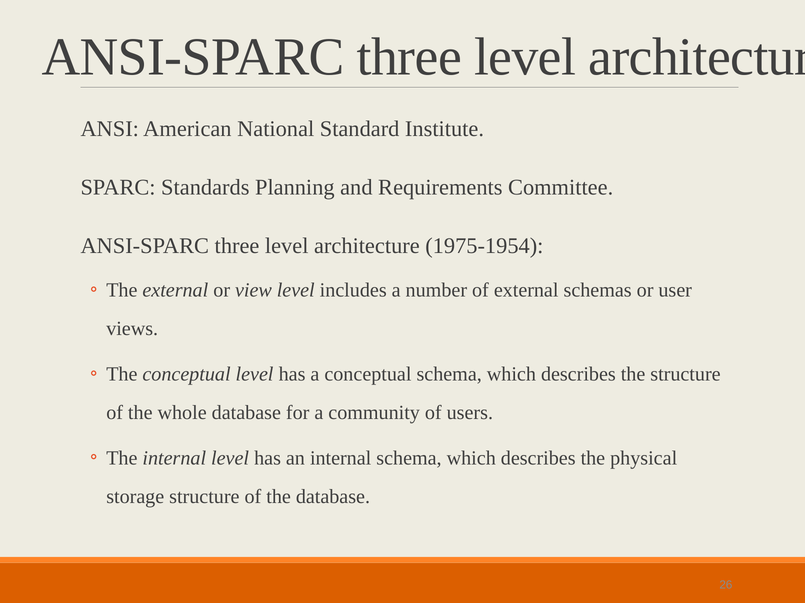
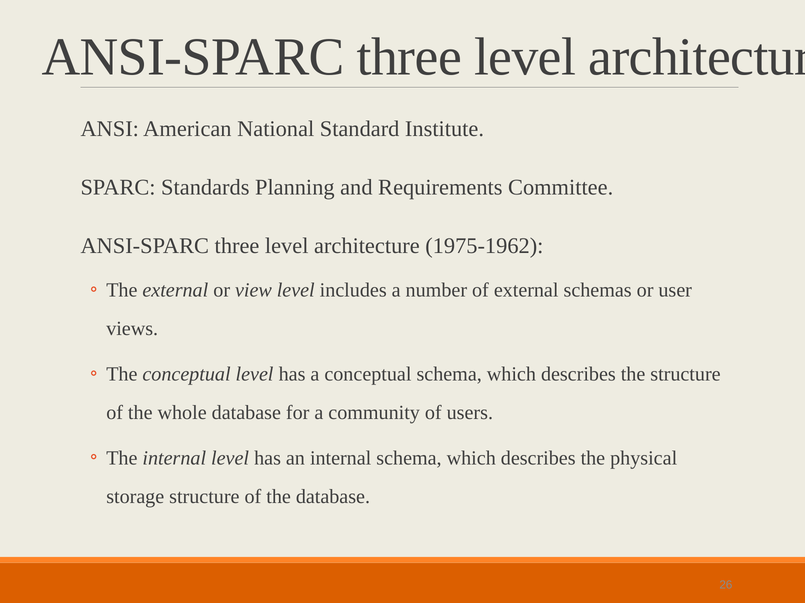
1975-1954: 1975-1954 -> 1975-1962
